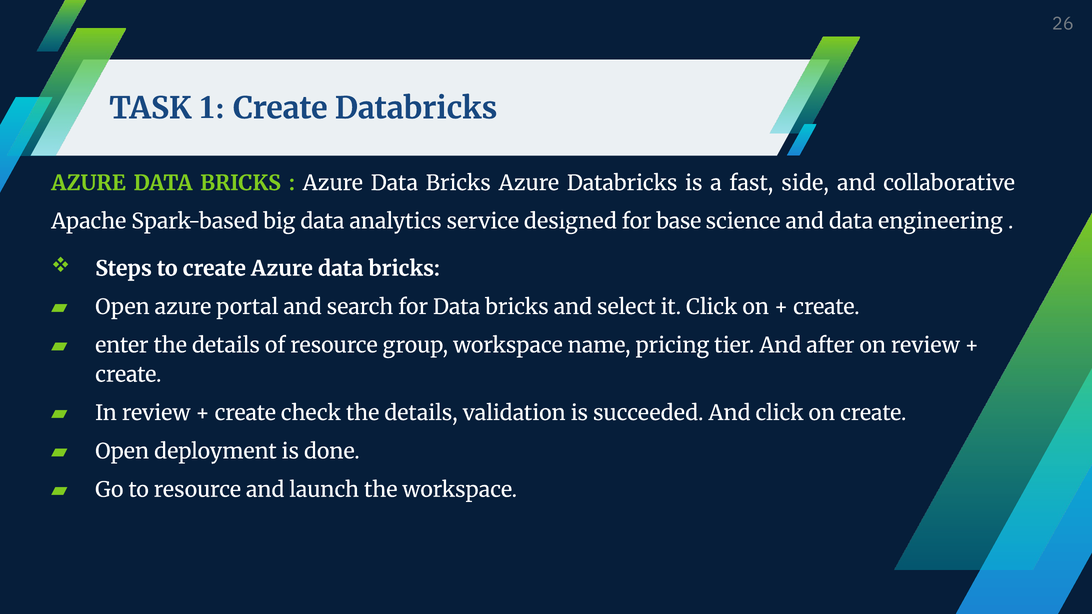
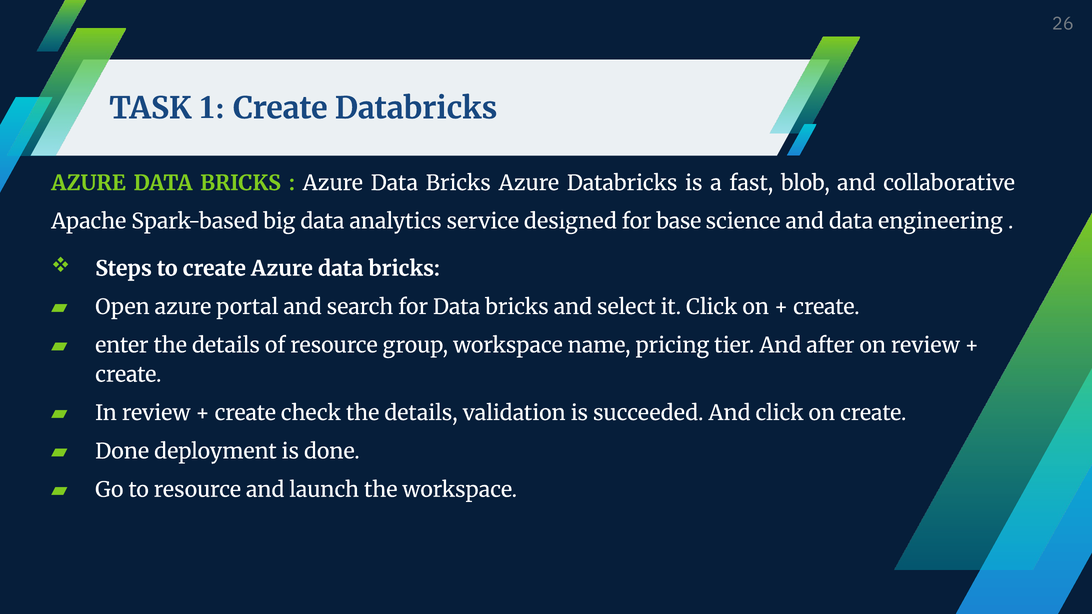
side: side -> blob
Open at (122, 452): Open -> Done
